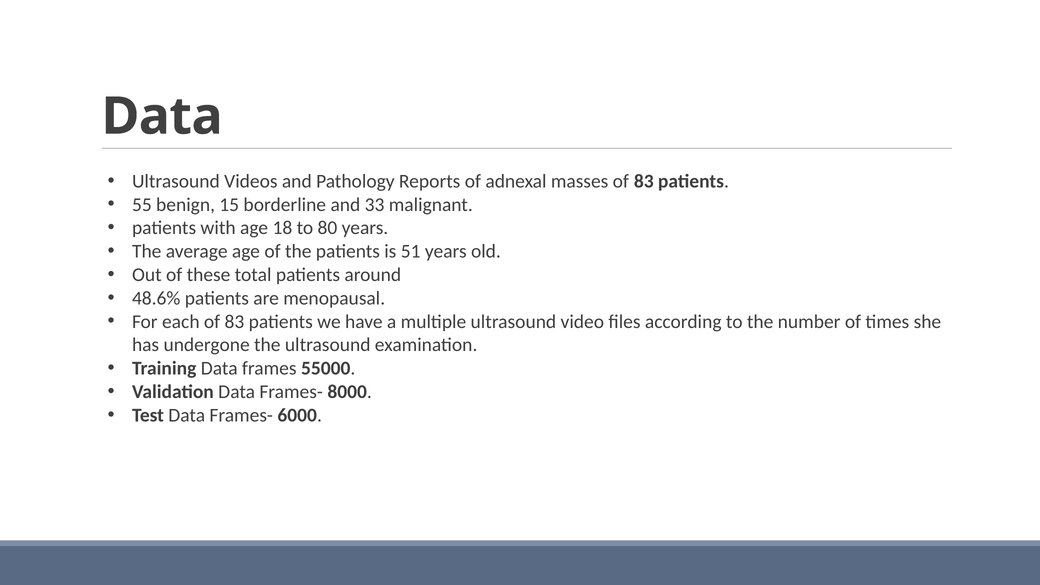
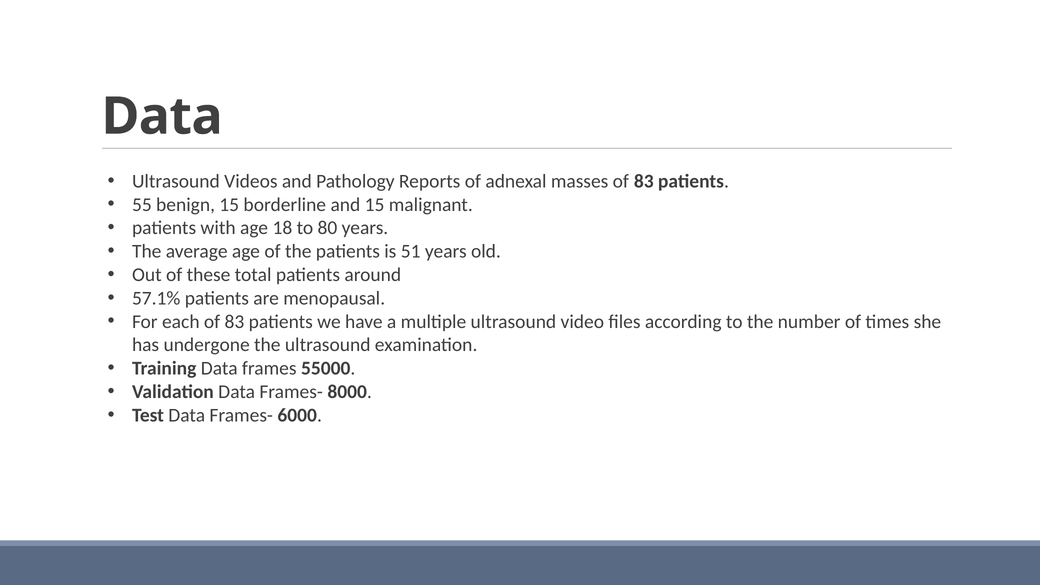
and 33: 33 -> 15
48.6%: 48.6% -> 57.1%
